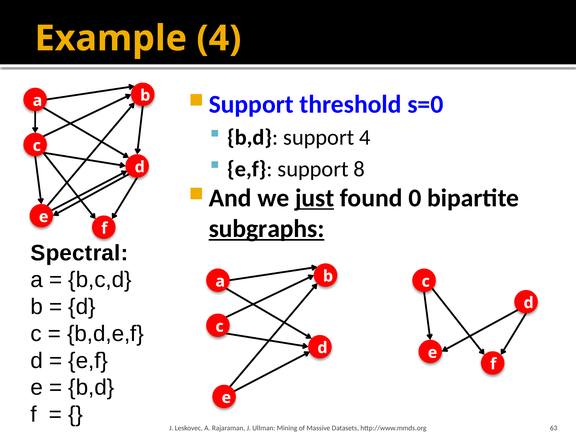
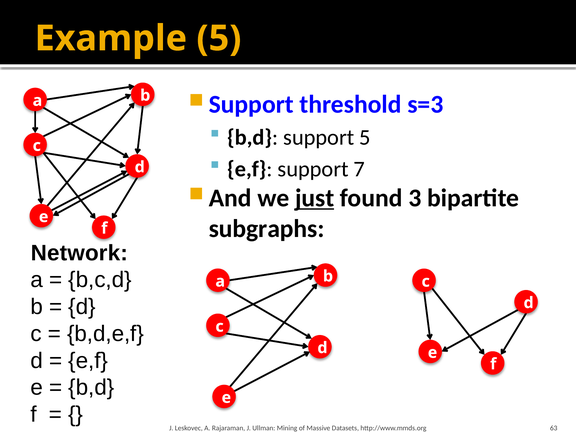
Example 4: 4 -> 5
s=0: s=0 -> s=3
support 4: 4 -> 5
8: 8 -> 7
0: 0 -> 3
subgraphs underline: present -> none
Spectral: Spectral -> Network
